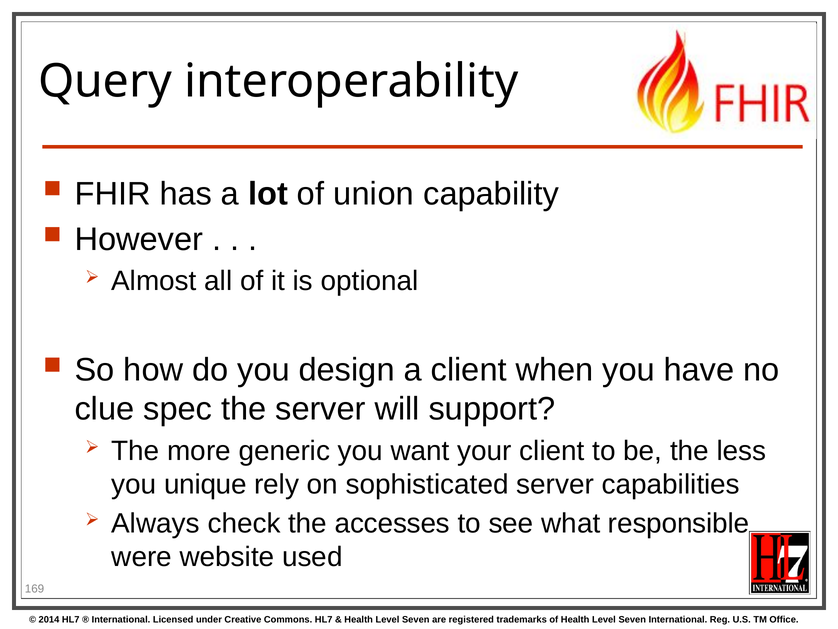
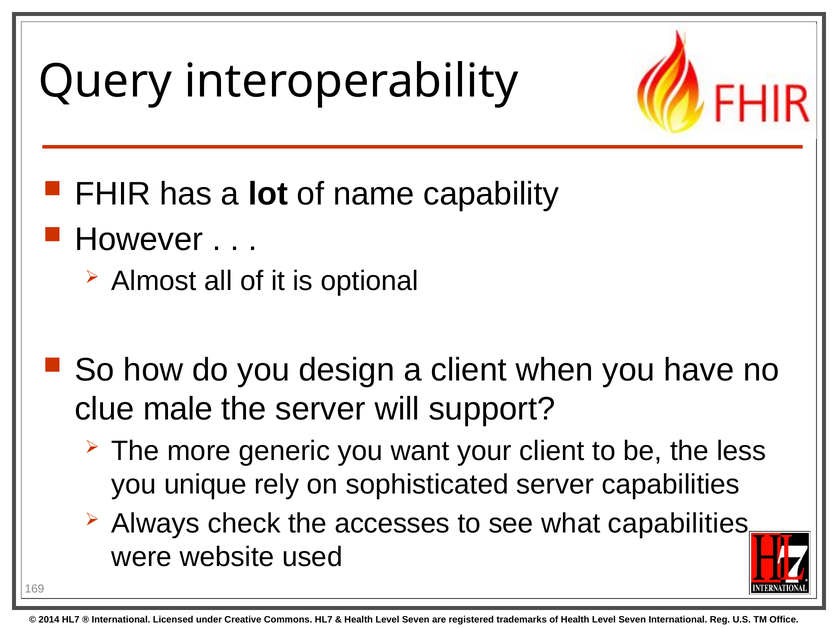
union: union -> name
spec: spec -> male
what responsible: responsible -> capabilities
